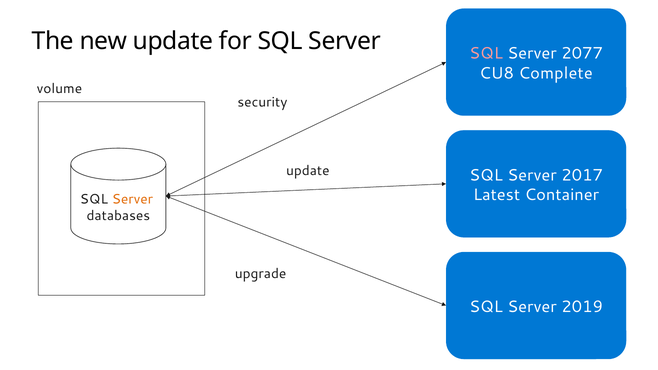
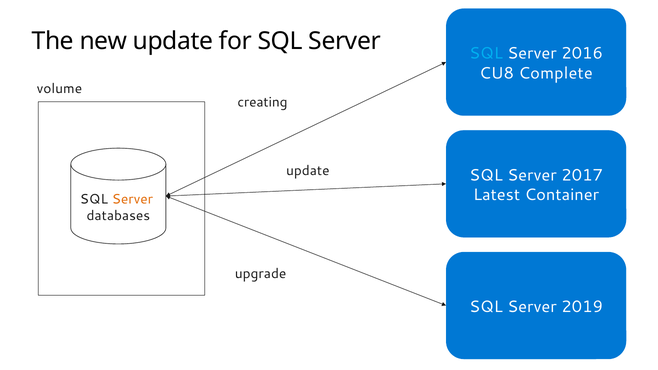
SQL at (486, 53) colour: pink -> light blue
2077: 2077 -> 2016
security: security -> creating
